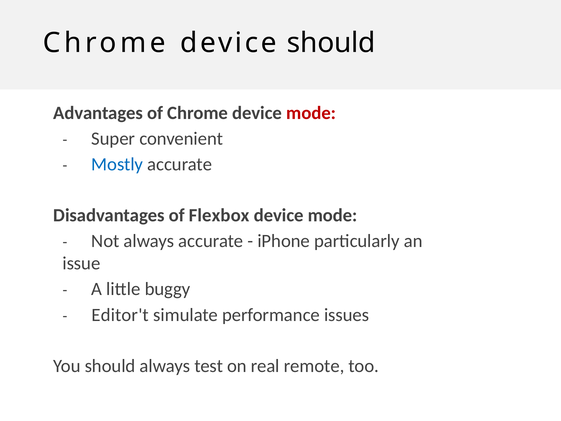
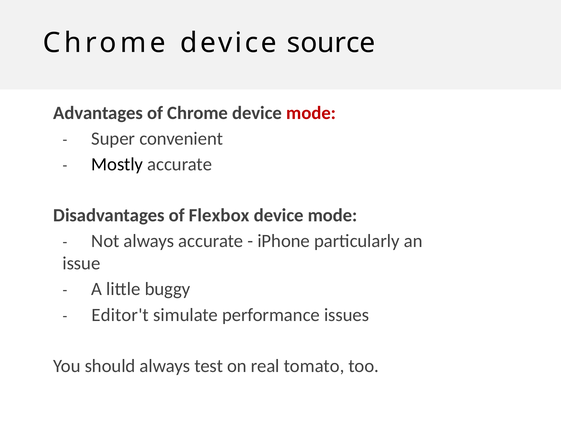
device should: should -> source
Mostly colour: blue -> black
remote: remote -> tomato
